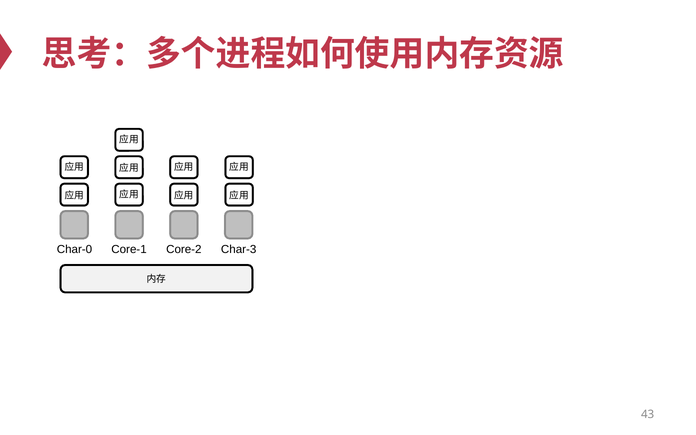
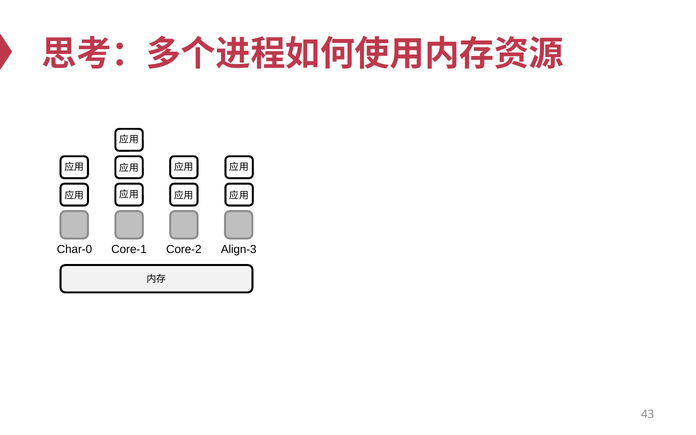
Char-3: Char-3 -> Align-3
